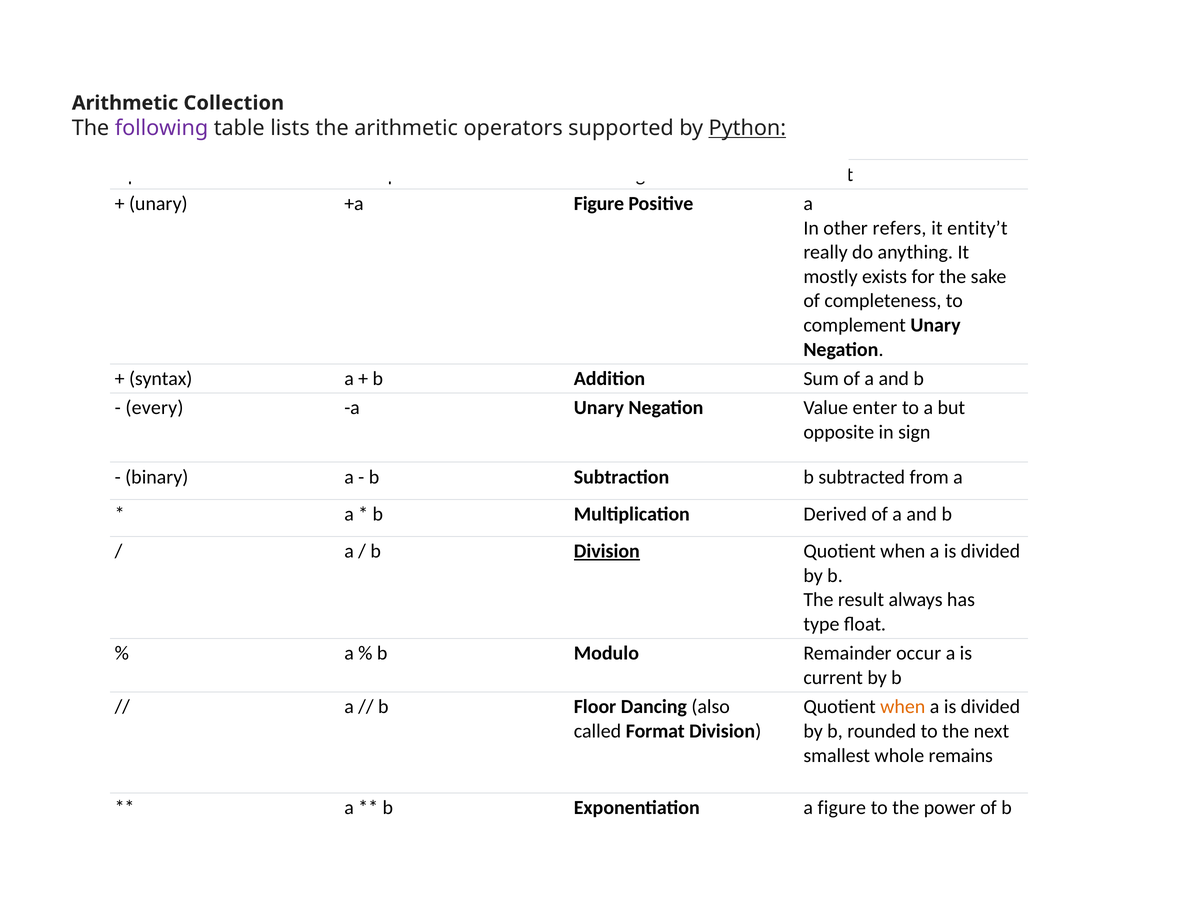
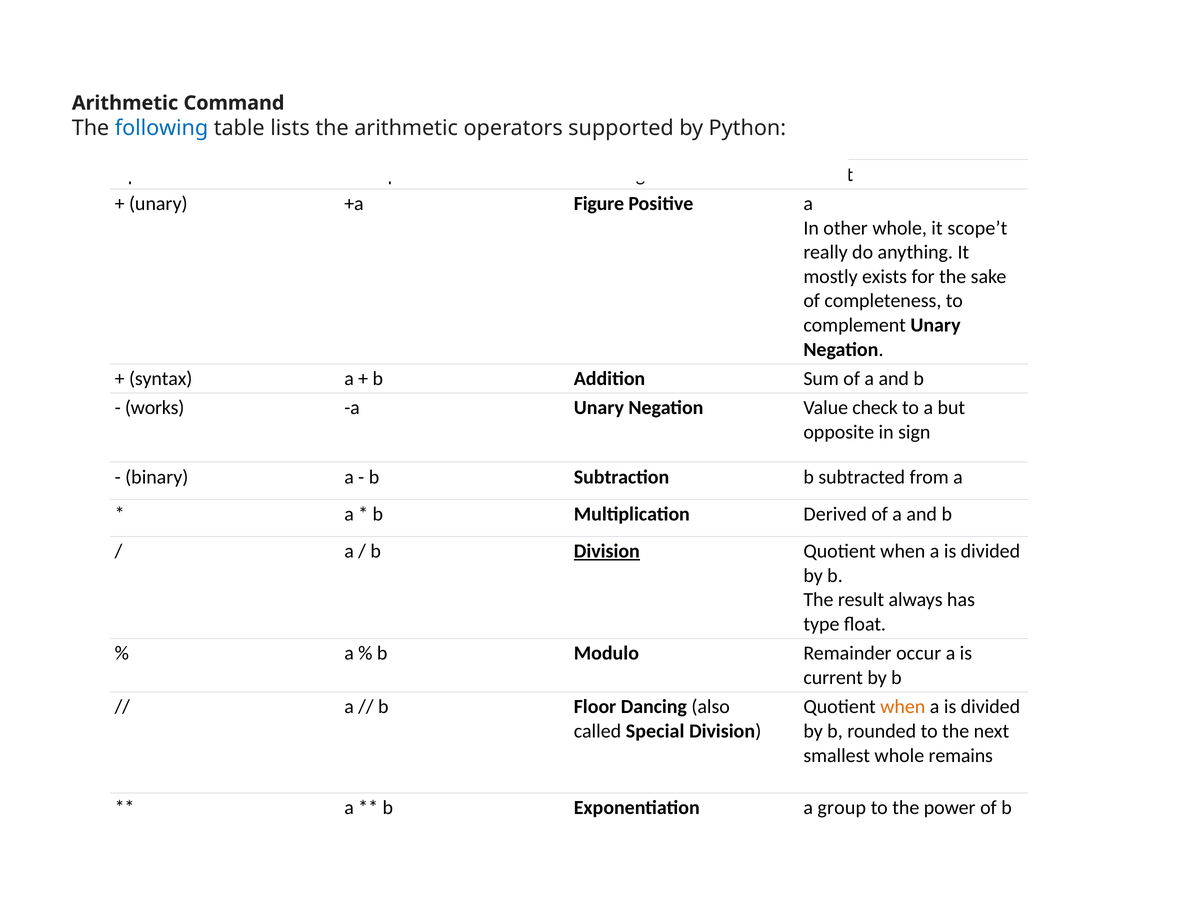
Collection: Collection -> Command
following colour: purple -> blue
Python underline: present -> none
other refers: refers -> whole
entity’t: entity’t -> scope’t
every: every -> works
enter: enter -> check
Format: Format -> Special
a figure: figure -> group
